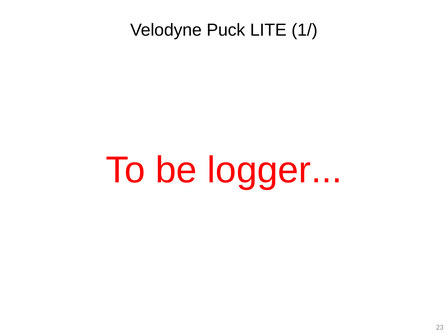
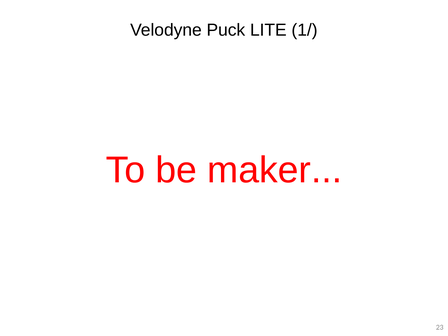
logger: logger -> maker
